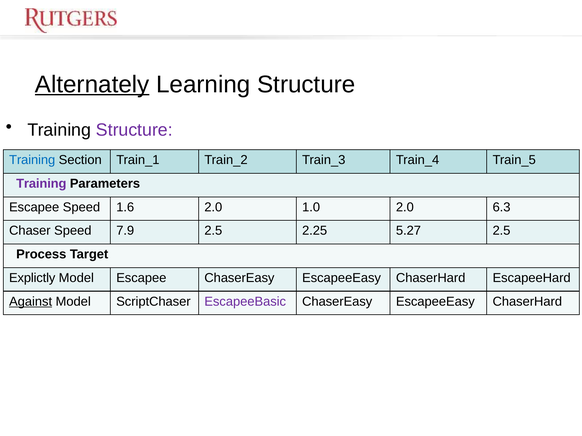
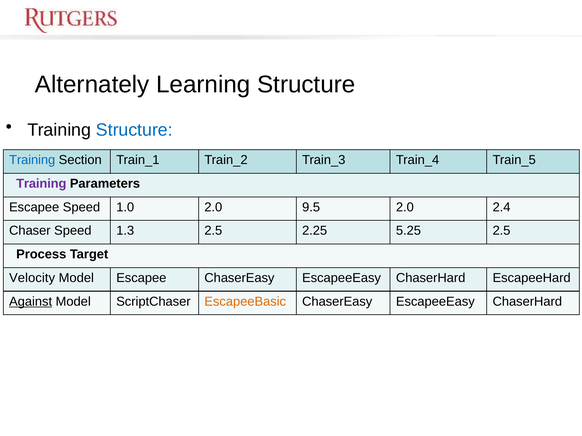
Alternately underline: present -> none
Structure at (134, 130) colour: purple -> blue
1.6: 1.6 -> 1.0
1.0: 1.0 -> 9.5
6.3: 6.3 -> 2.4
7.9: 7.9 -> 1.3
5.27: 5.27 -> 5.25
Explictly: Explictly -> Velocity
EscapeeBasic colour: purple -> orange
